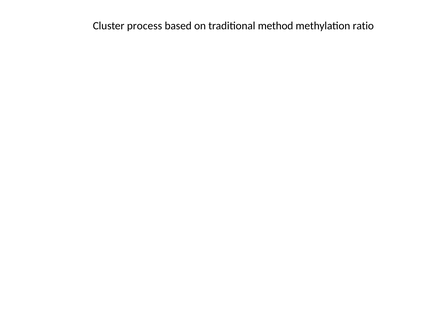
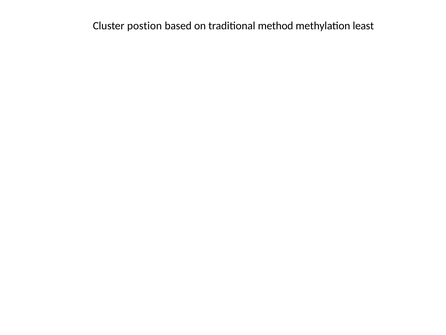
process: process -> postion
ratio: ratio -> least
